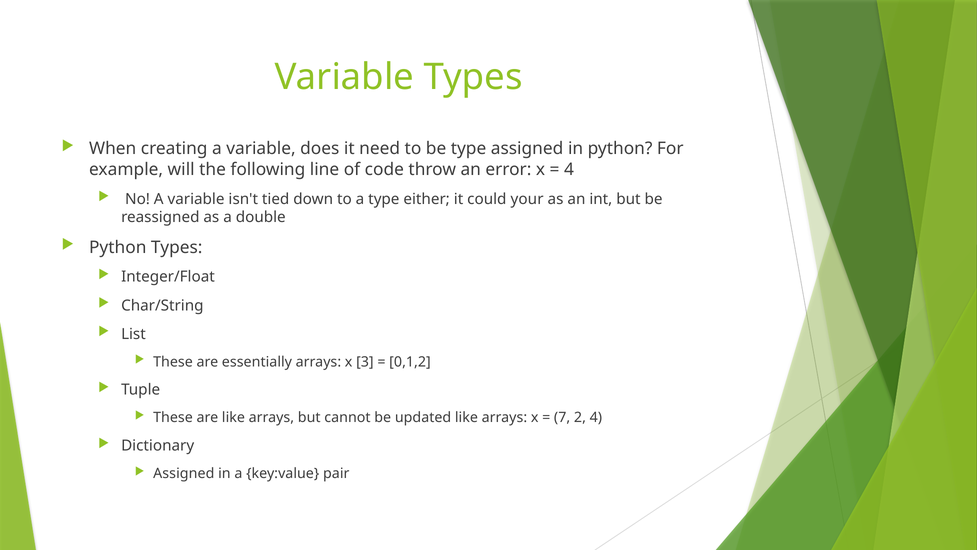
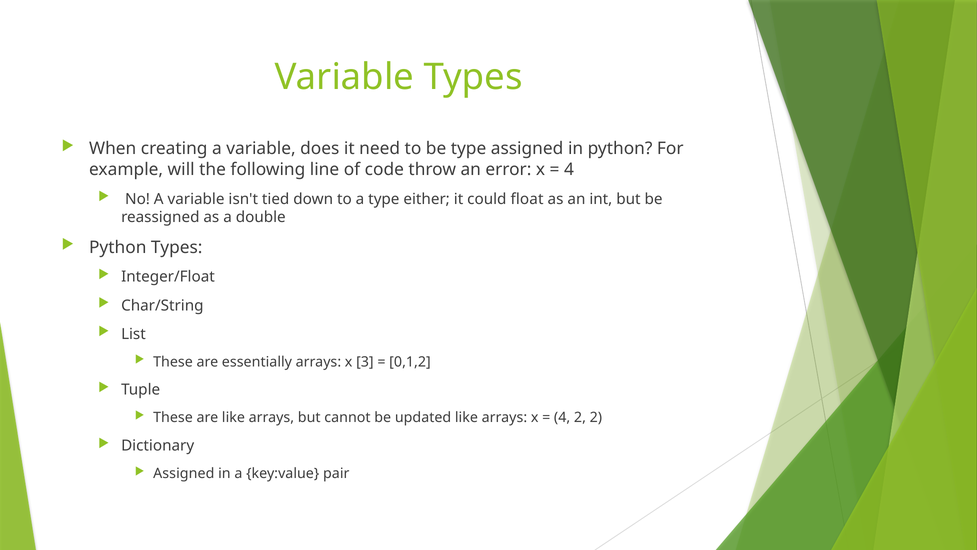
your: your -> float
7 at (562, 417): 7 -> 4
2 4: 4 -> 2
